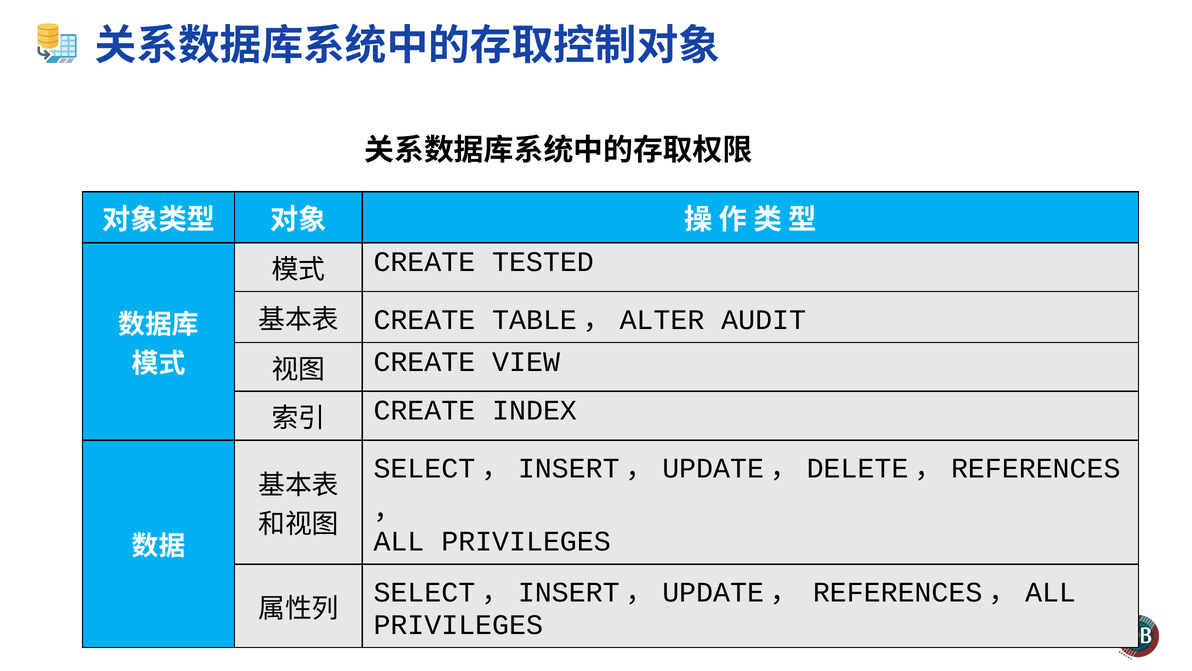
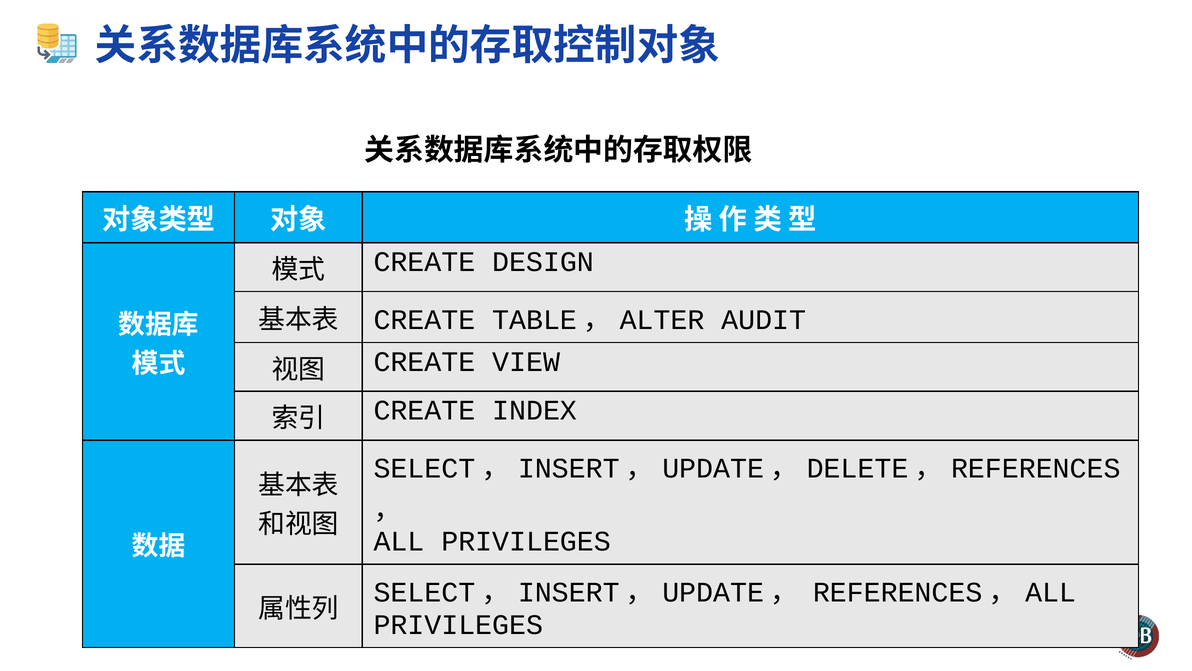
TESTED: TESTED -> DESIGN
